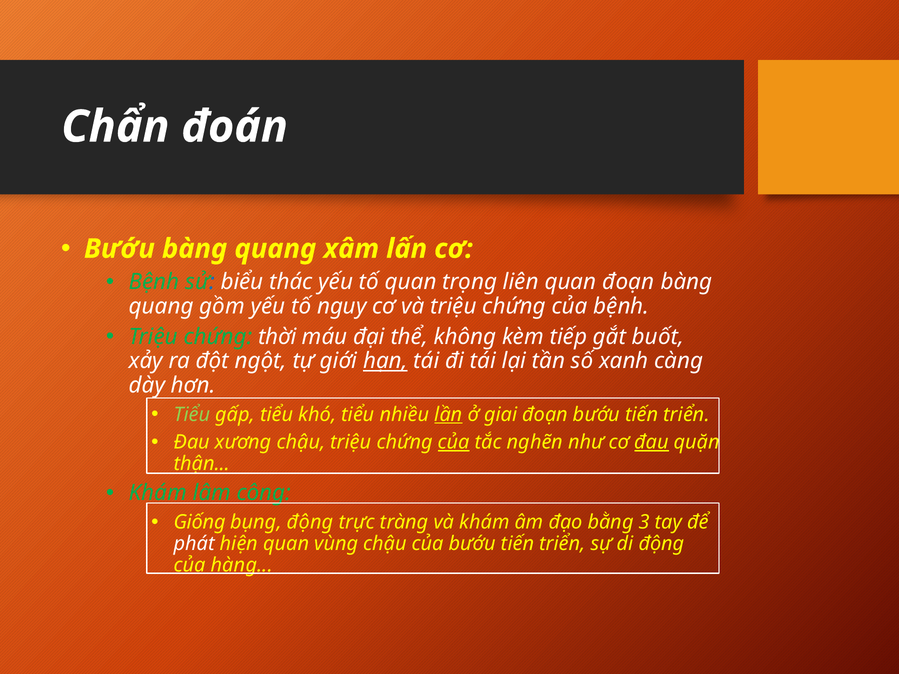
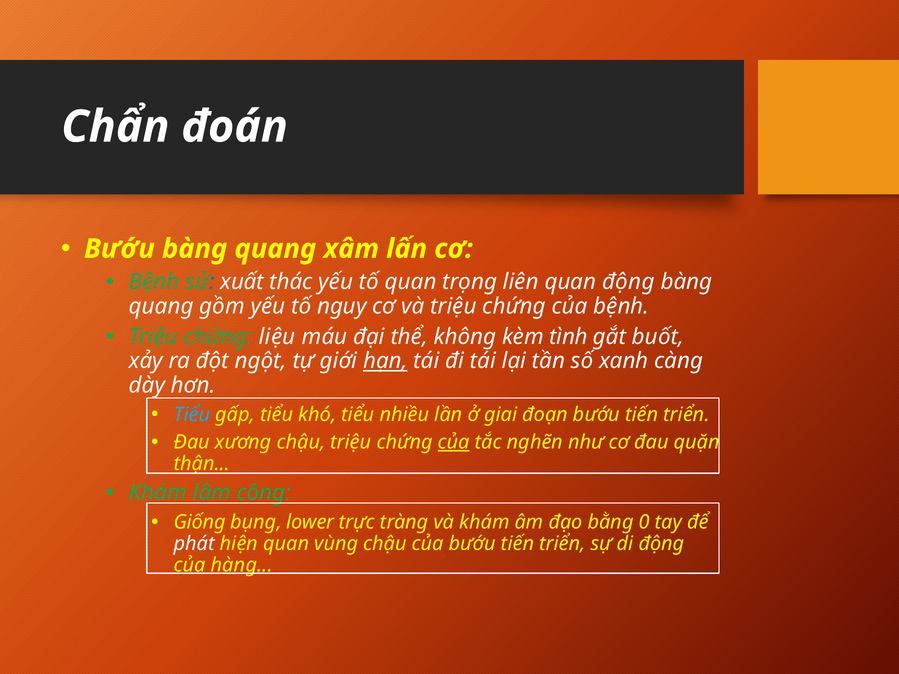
biểu: biểu -> xuất
quan đoạn: đoạn -> động
thời: thời -> liệu
tiếp: tiếp -> tình
Tiểu at (192, 415) colour: light green -> light blue
lần underline: present -> none
đau at (652, 442) underline: present -> none
bụng động: động -> lower
3: 3 -> 0
